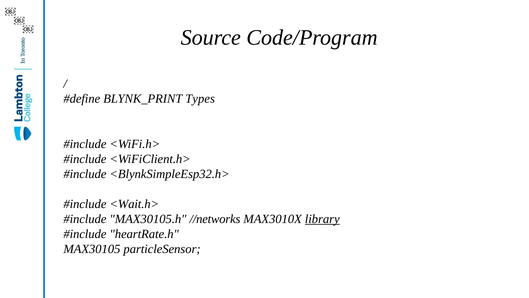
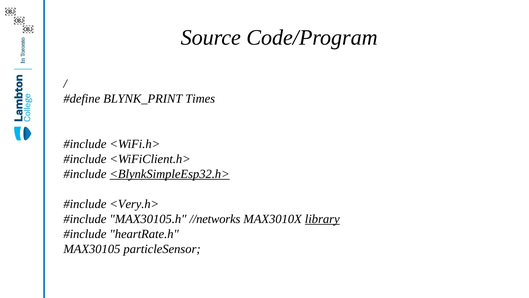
Types: Types -> Times
<BlynkSimpleEsp32.h> underline: none -> present
<Wait.h>: <Wait.h> -> <Very.h>
